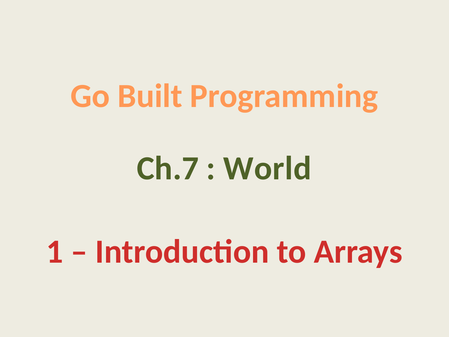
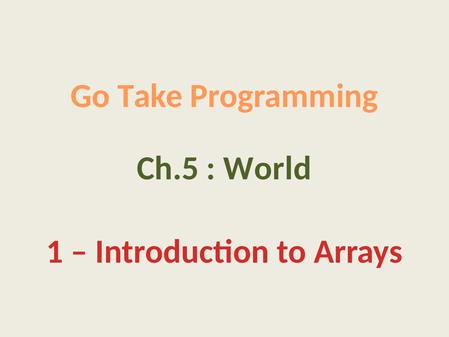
Built: Built -> Take
Ch.7: Ch.7 -> Ch.5
